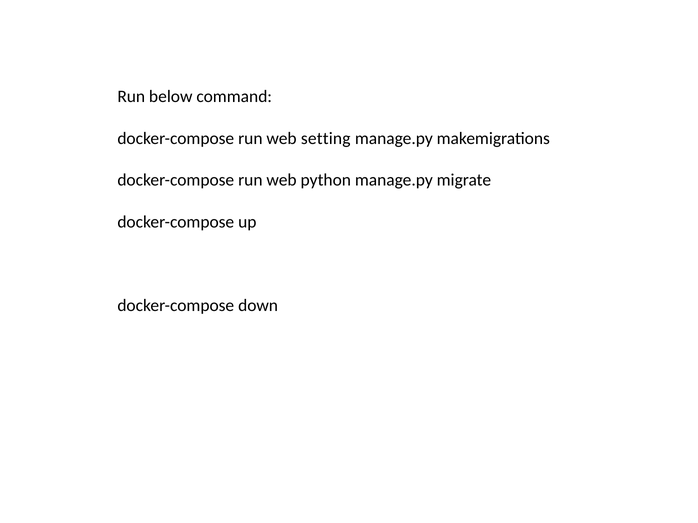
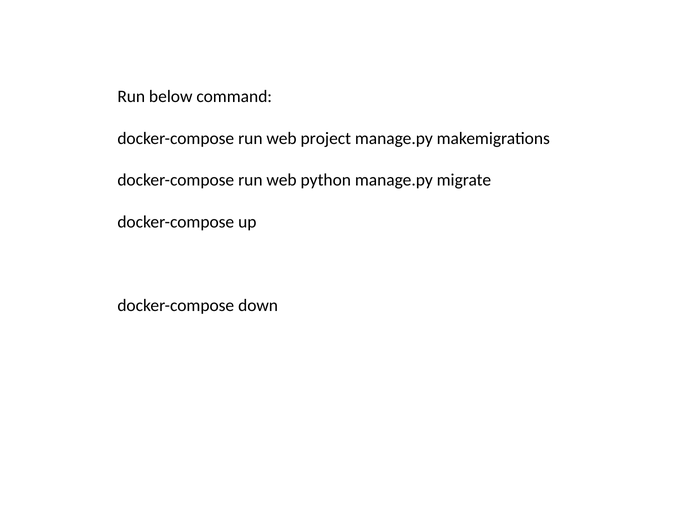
setting: setting -> project
